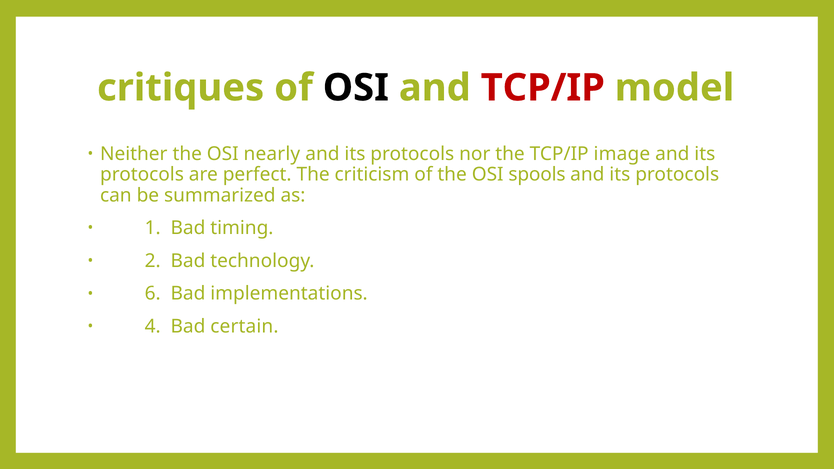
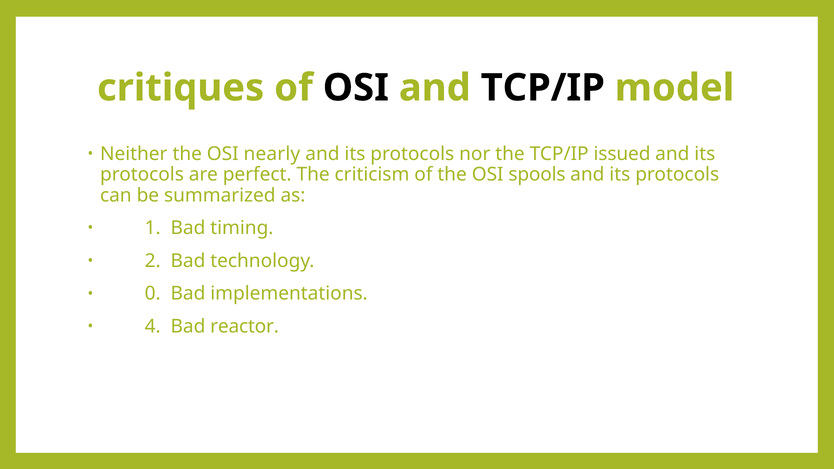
TCP/IP at (543, 88) colour: red -> black
image: image -> issued
6: 6 -> 0
certain: certain -> reactor
